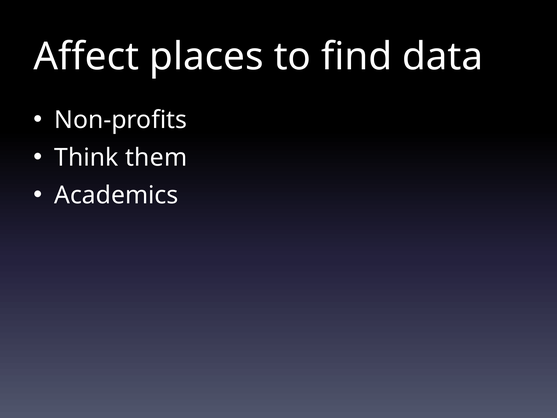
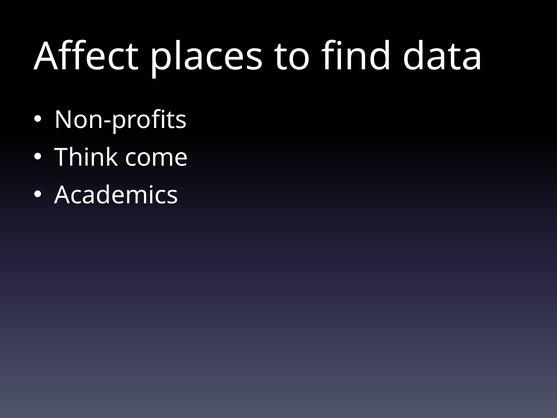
them: them -> come
